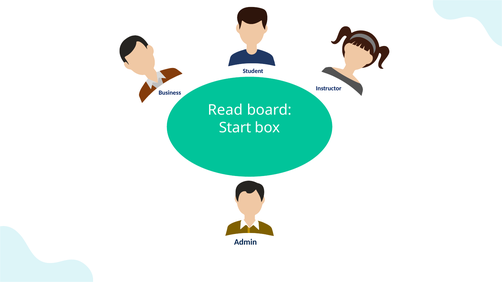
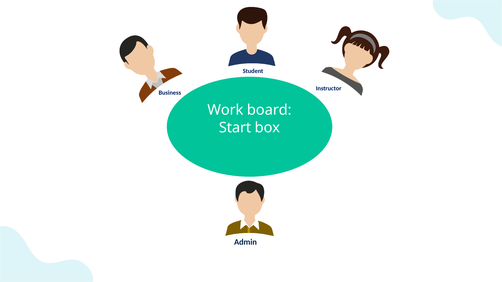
Read: Read -> Work
